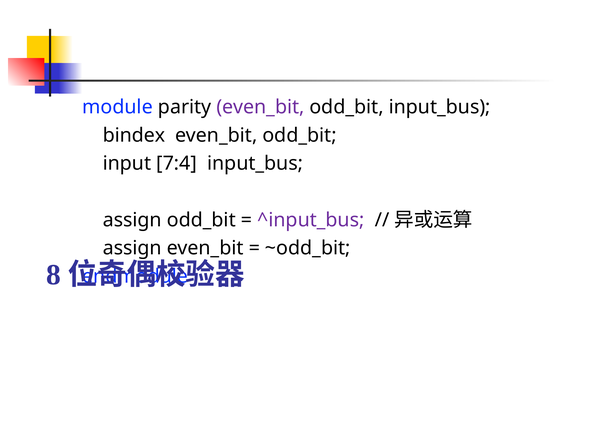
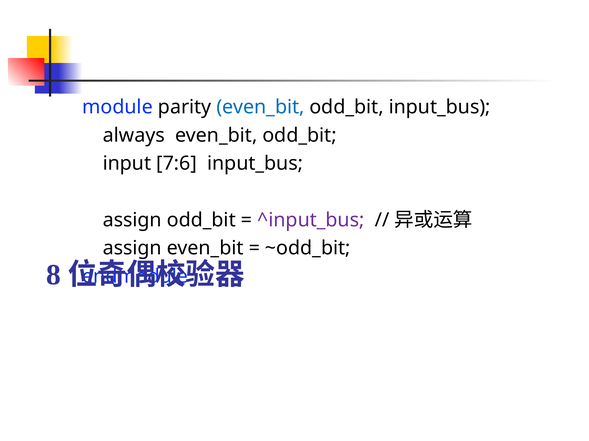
even_bit at (260, 107) colour: purple -> blue
bindex: bindex -> always
7:4: 7:4 -> 7:6
